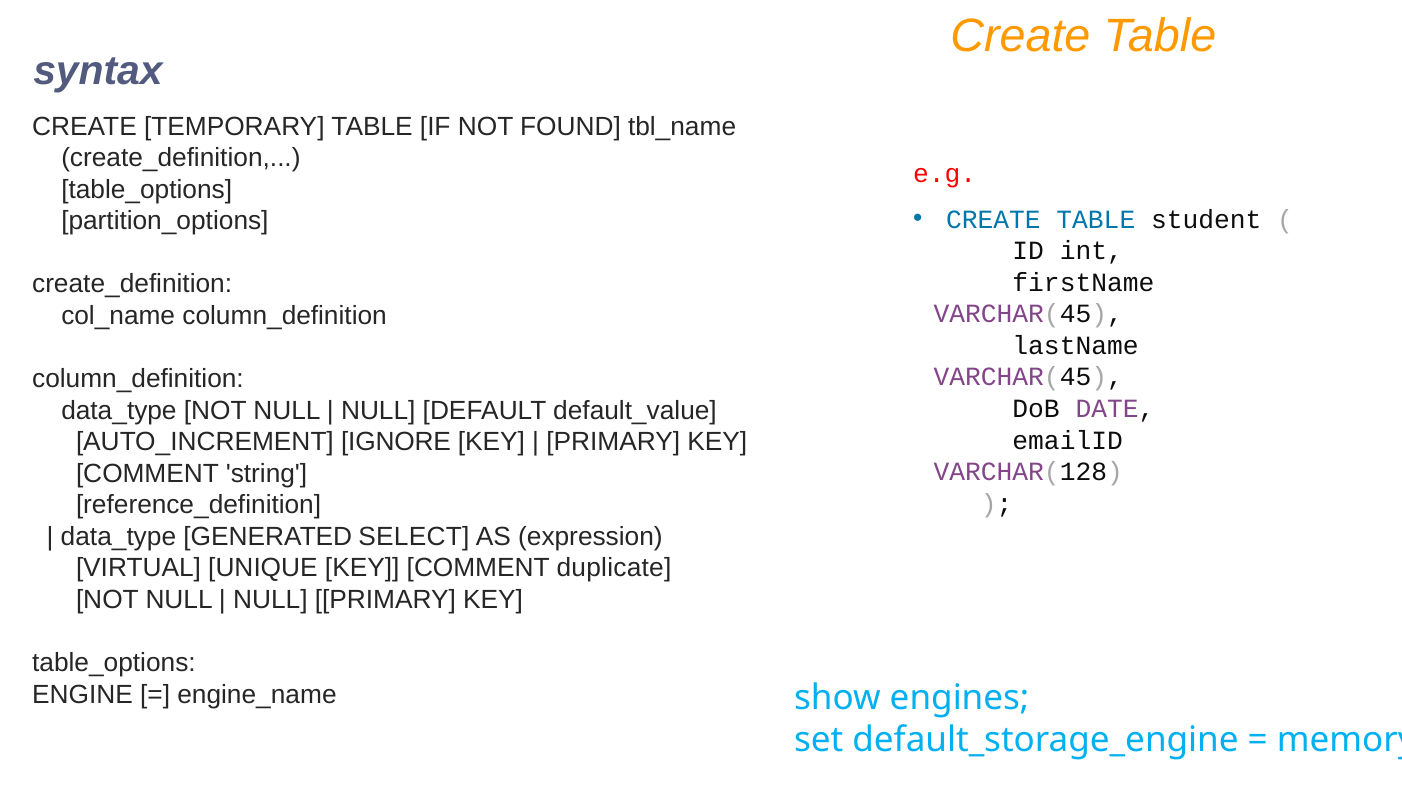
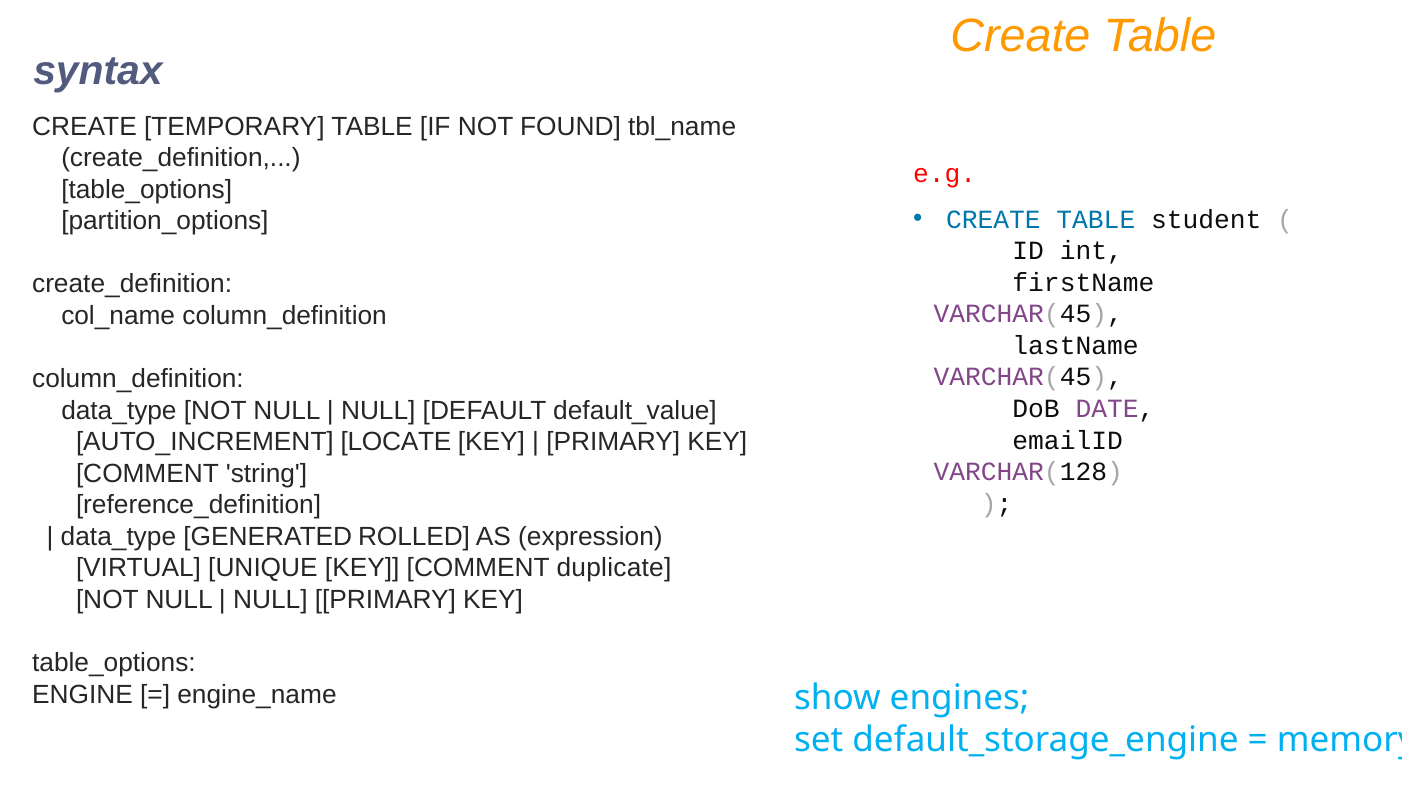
IGNORE: IGNORE -> LOCATE
SELECT: SELECT -> ROLLED
